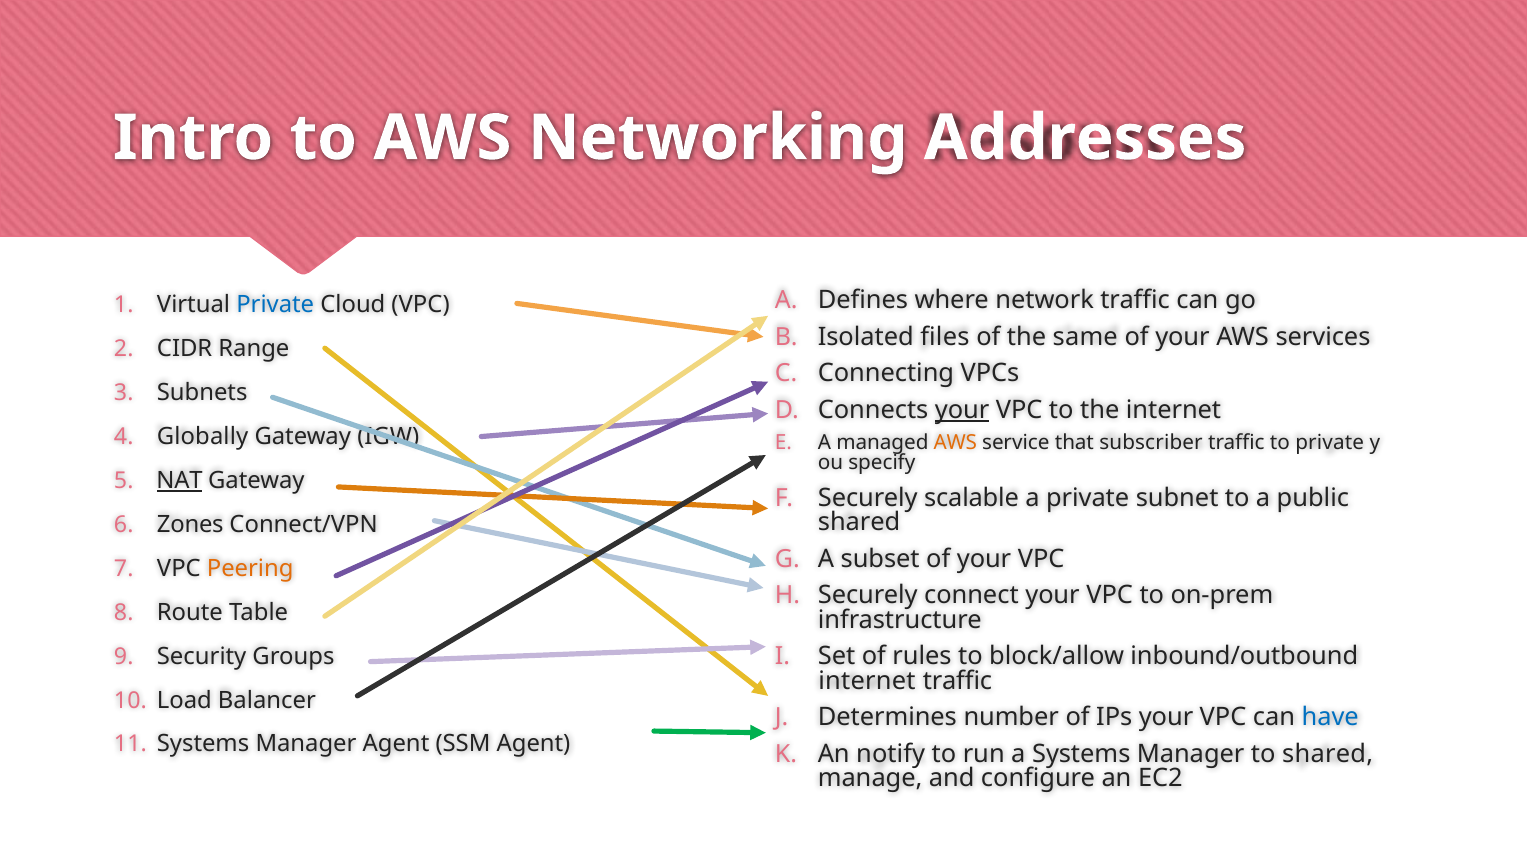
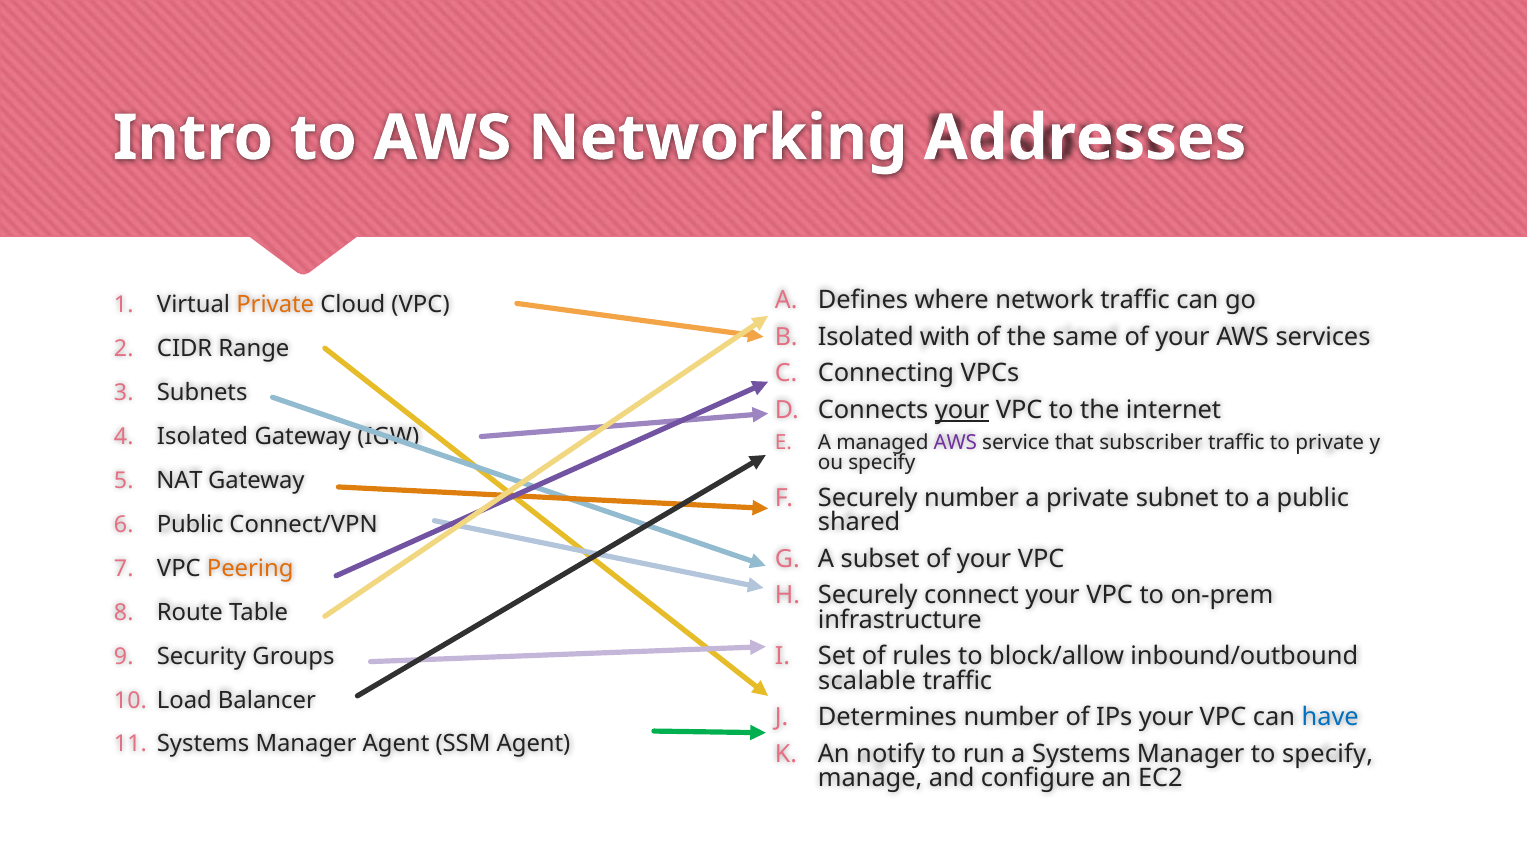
Private at (275, 305) colour: blue -> orange
files: files -> with
Globally at (203, 437): Globally -> Isolated
AWS at (955, 443) colour: orange -> purple
NAT underline: present -> none
Securely scalable: scalable -> number
Zones at (190, 524): Zones -> Public
internet at (867, 681): internet -> scalable
to shared: shared -> specify
